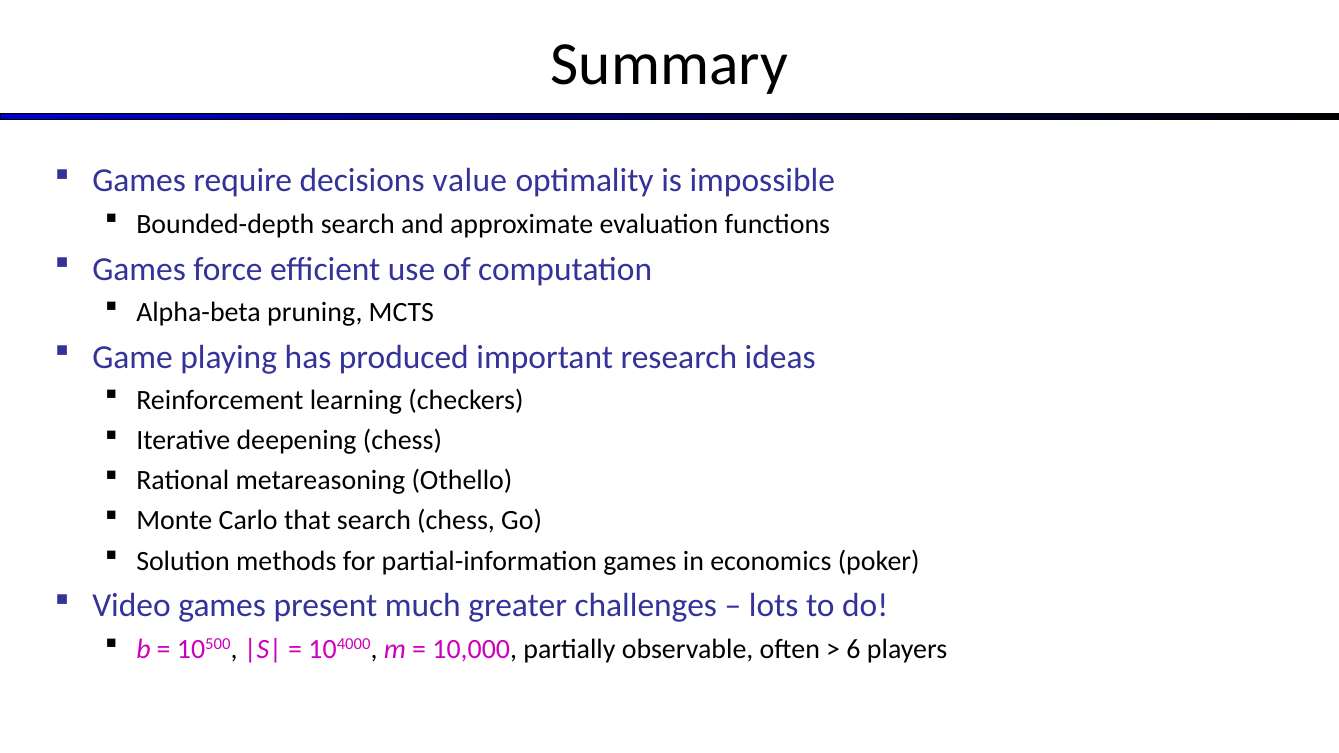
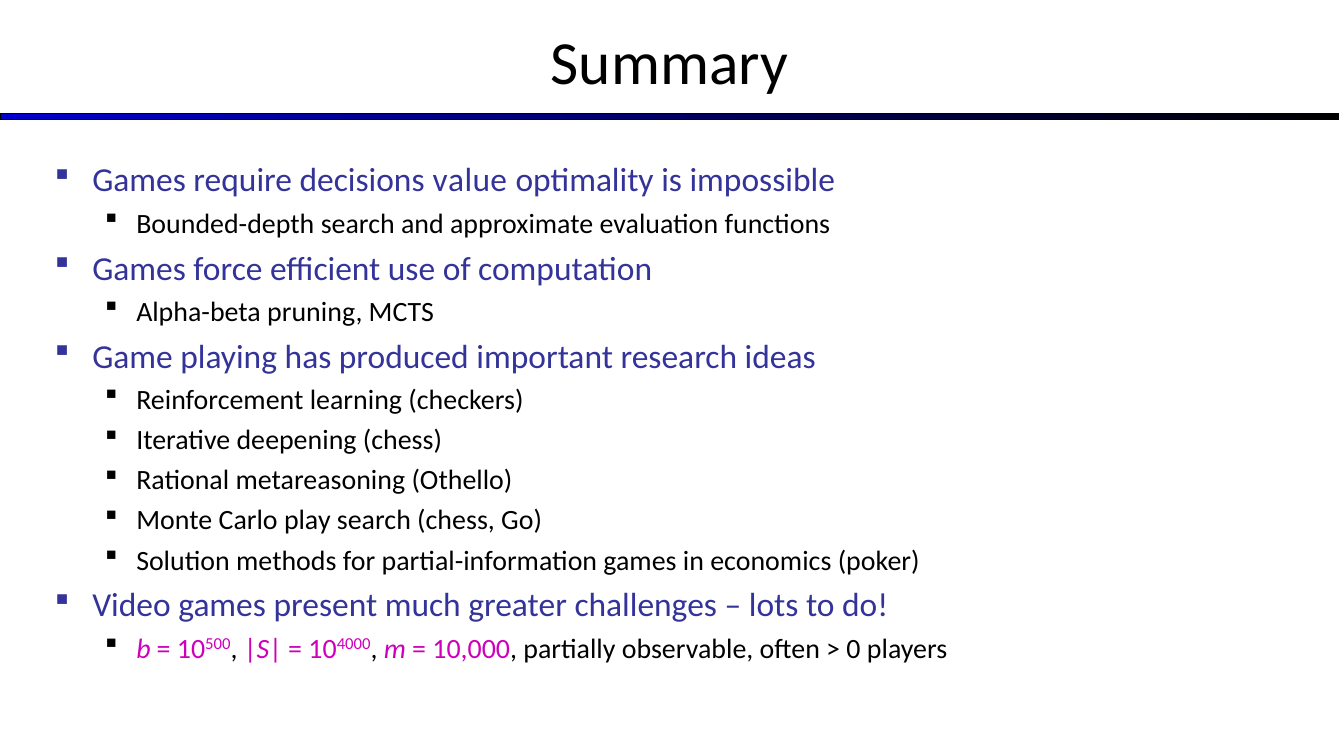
that: that -> play
6: 6 -> 0
